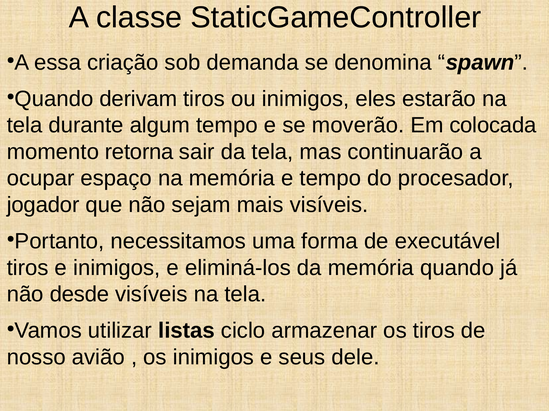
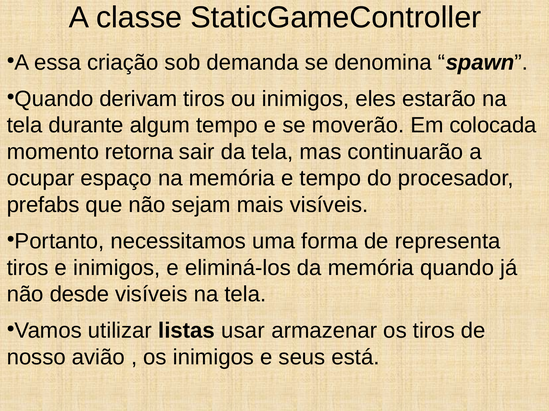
jogador: jogador -> prefabs
executável: executável -> representa
ciclo: ciclo -> usar
dele: dele -> está
